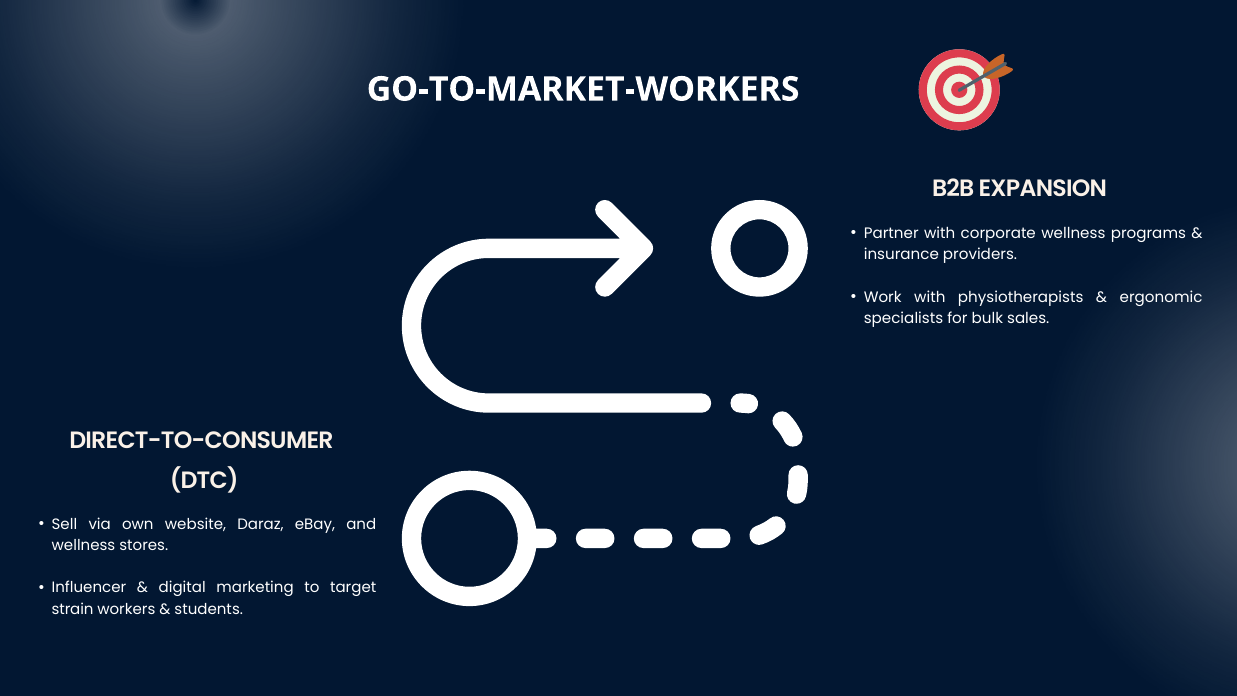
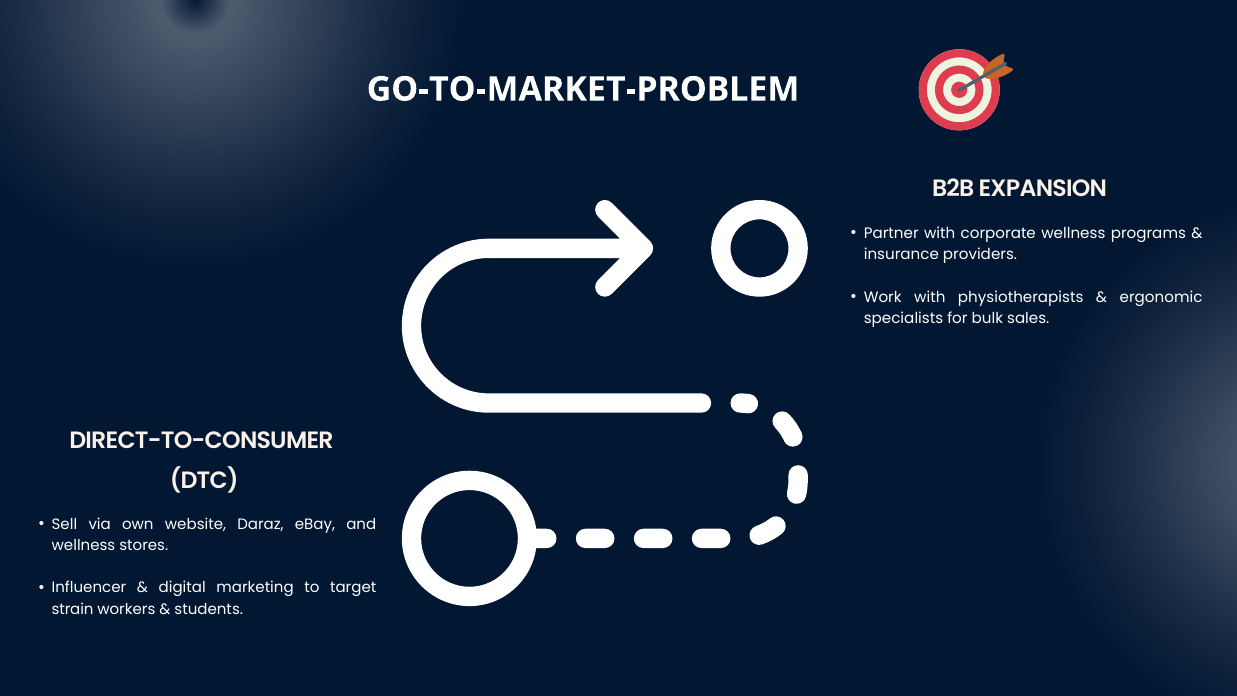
GO-TO-MARKET-WORKERS: GO-TO-MARKET-WORKERS -> GO-TO-MARKET-PROBLEM
